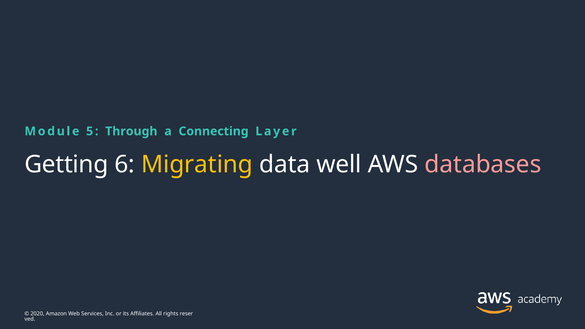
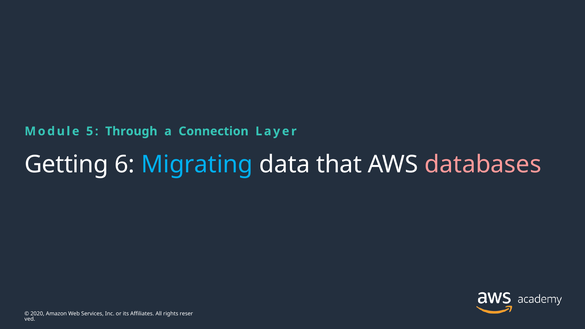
Connecting: Connecting -> Connection
Migrating colour: yellow -> light blue
well: well -> that
